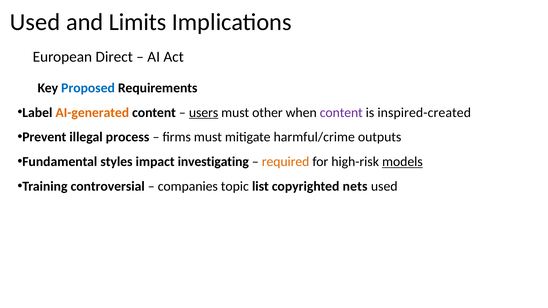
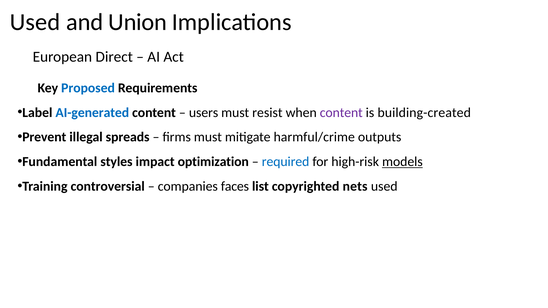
Limits: Limits -> Union
AI-generated colour: orange -> blue
users underline: present -> none
other: other -> resist
inspired-created: inspired-created -> building-created
process: process -> spreads
investigating: investigating -> optimization
required colour: orange -> blue
topic: topic -> faces
